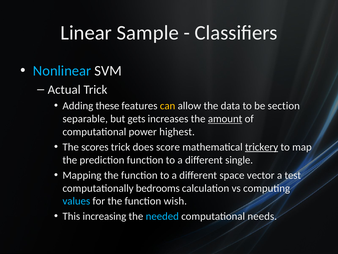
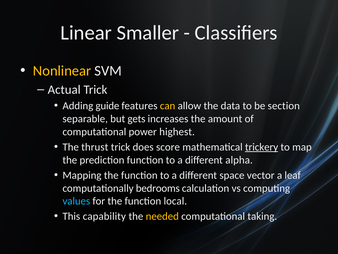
Sample: Sample -> Smaller
Nonlinear colour: light blue -> yellow
these: these -> guide
amount underline: present -> none
scores: scores -> thrust
single: single -> alpha
test: test -> leaf
wish: wish -> local
increasing: increasing -> capability
needed colour: light blue -> yellow
needs: needs -> taking
